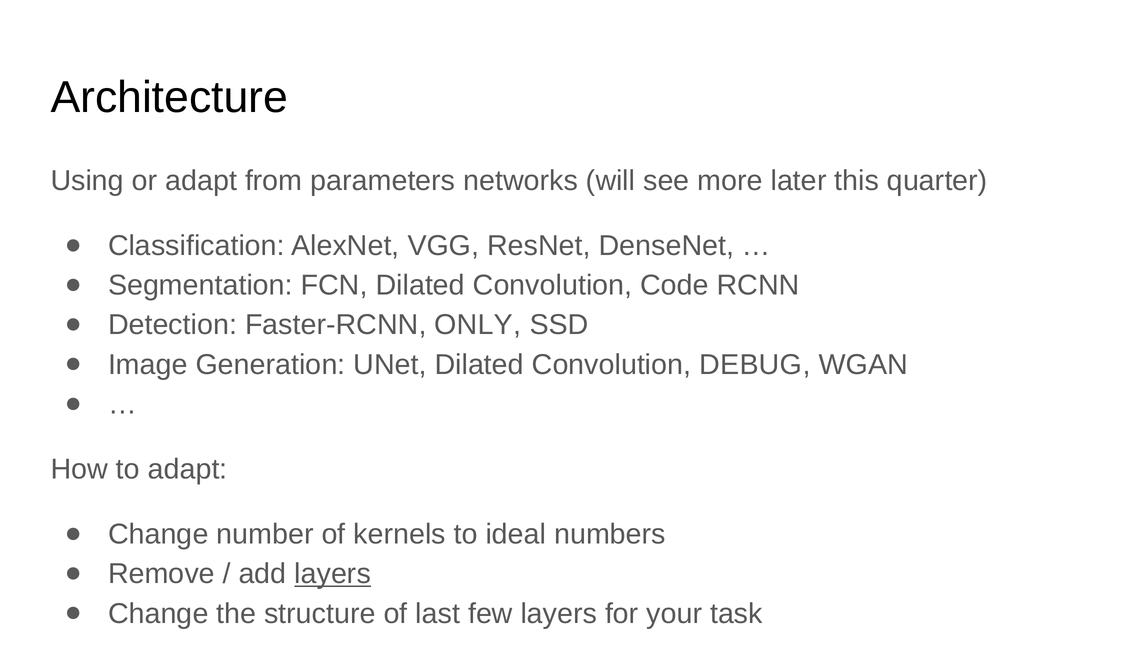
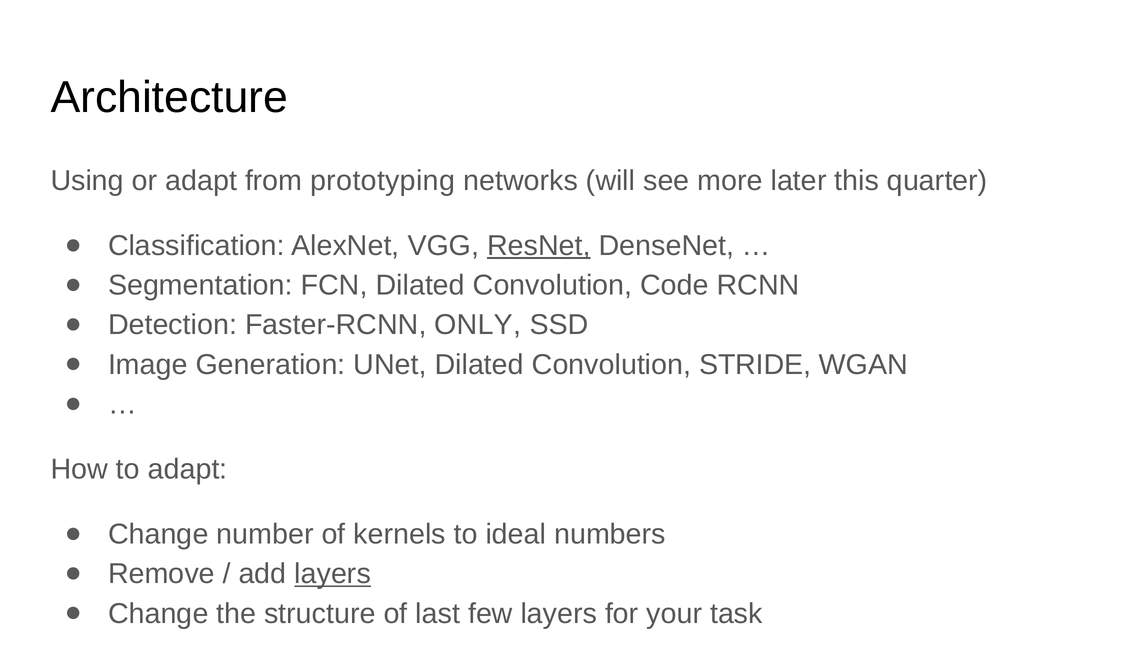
parameters: parameters -> prototyping
ResNet underline: none -> present
DEBUG: DEBUG -> STRIDE
